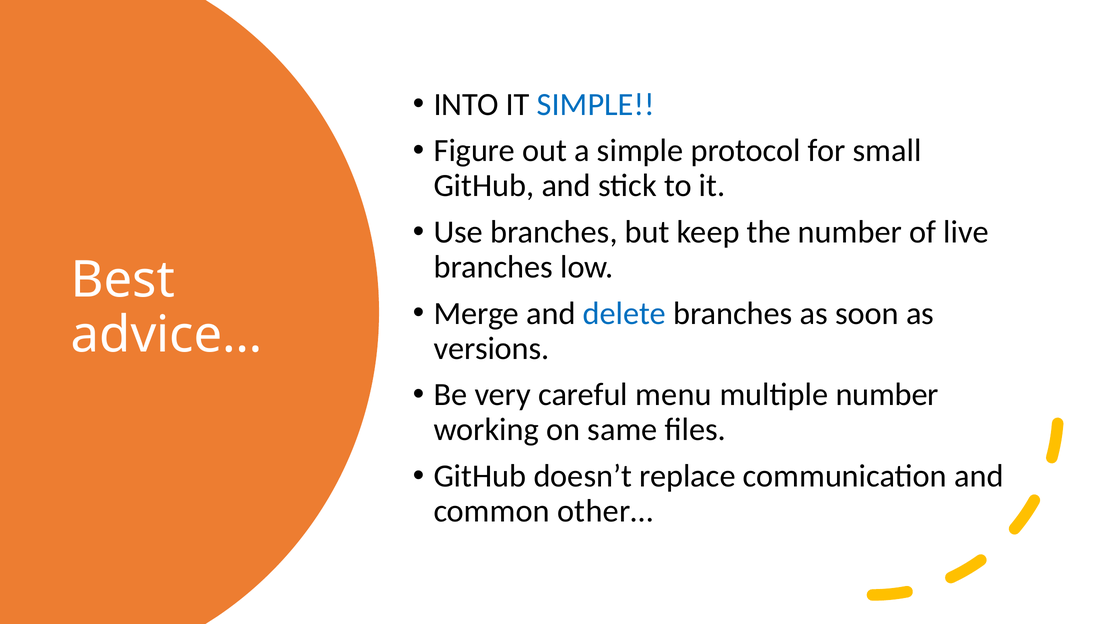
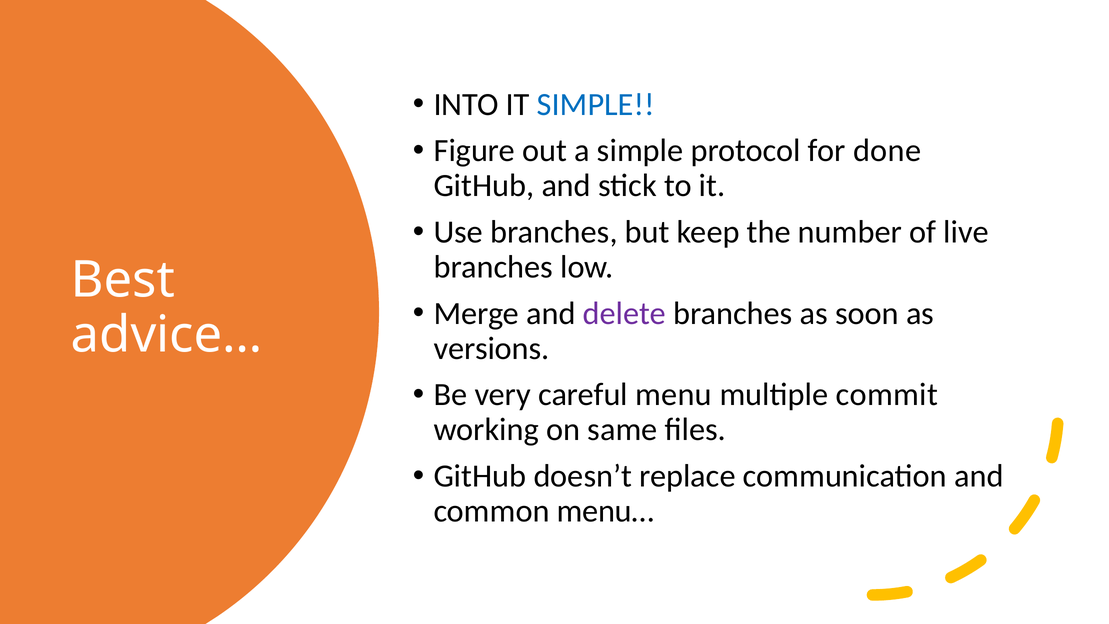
small: small -> done
delete colour: blue -> purple
multiple number: number -> commit
other…: other… -> menu…
